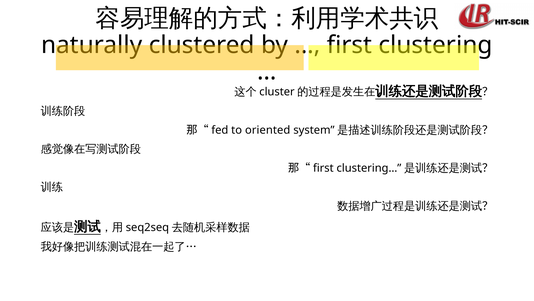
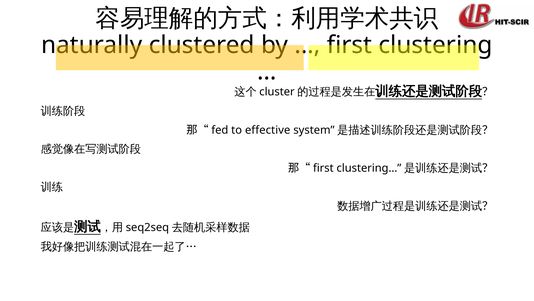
oriented: oriented -> effective
